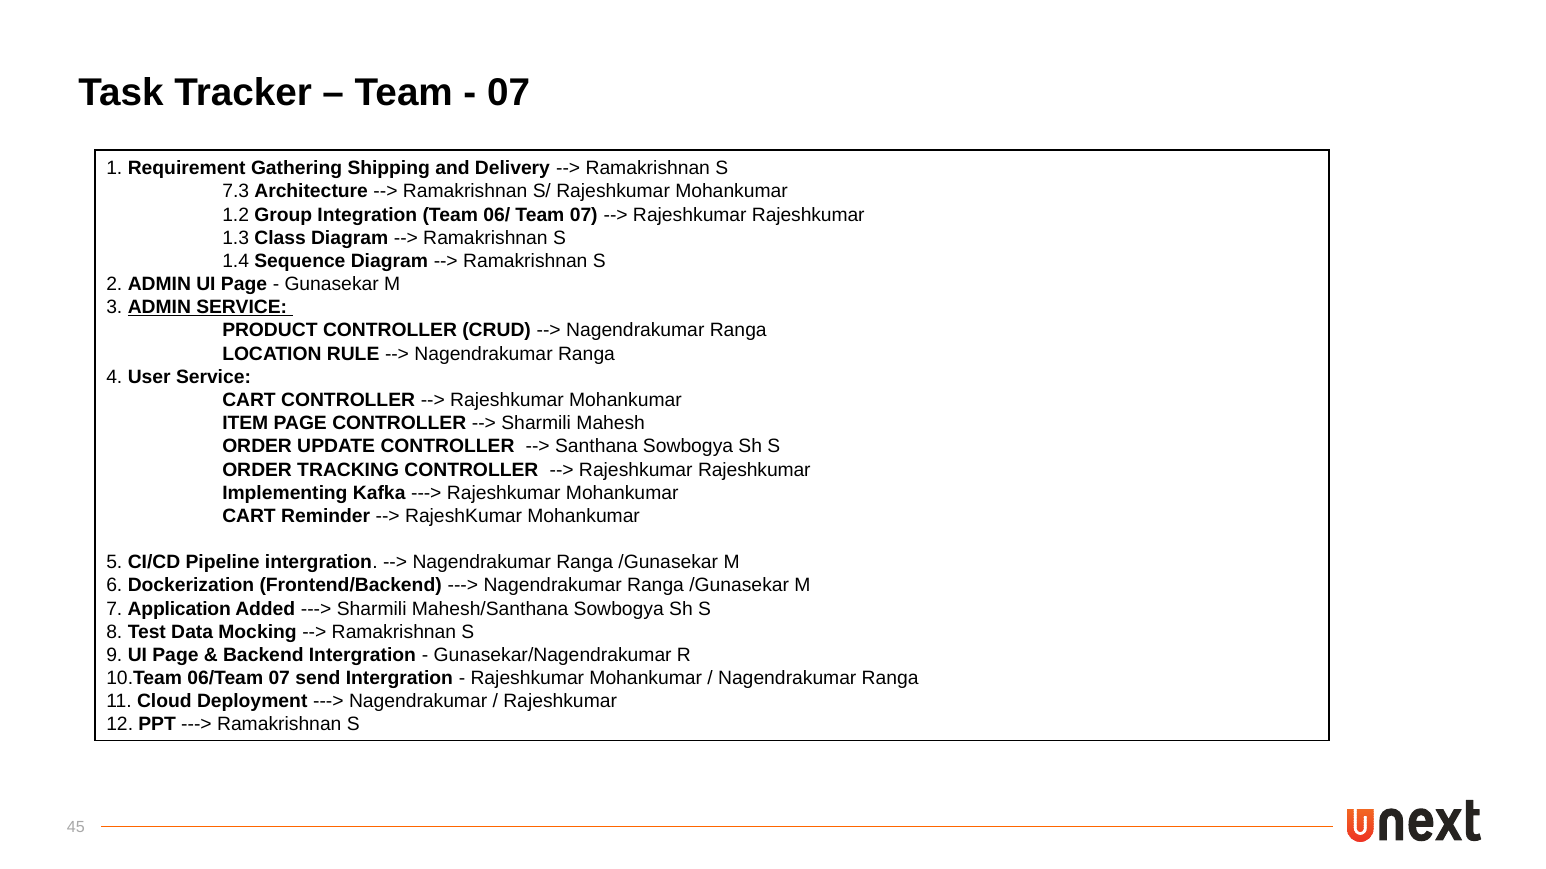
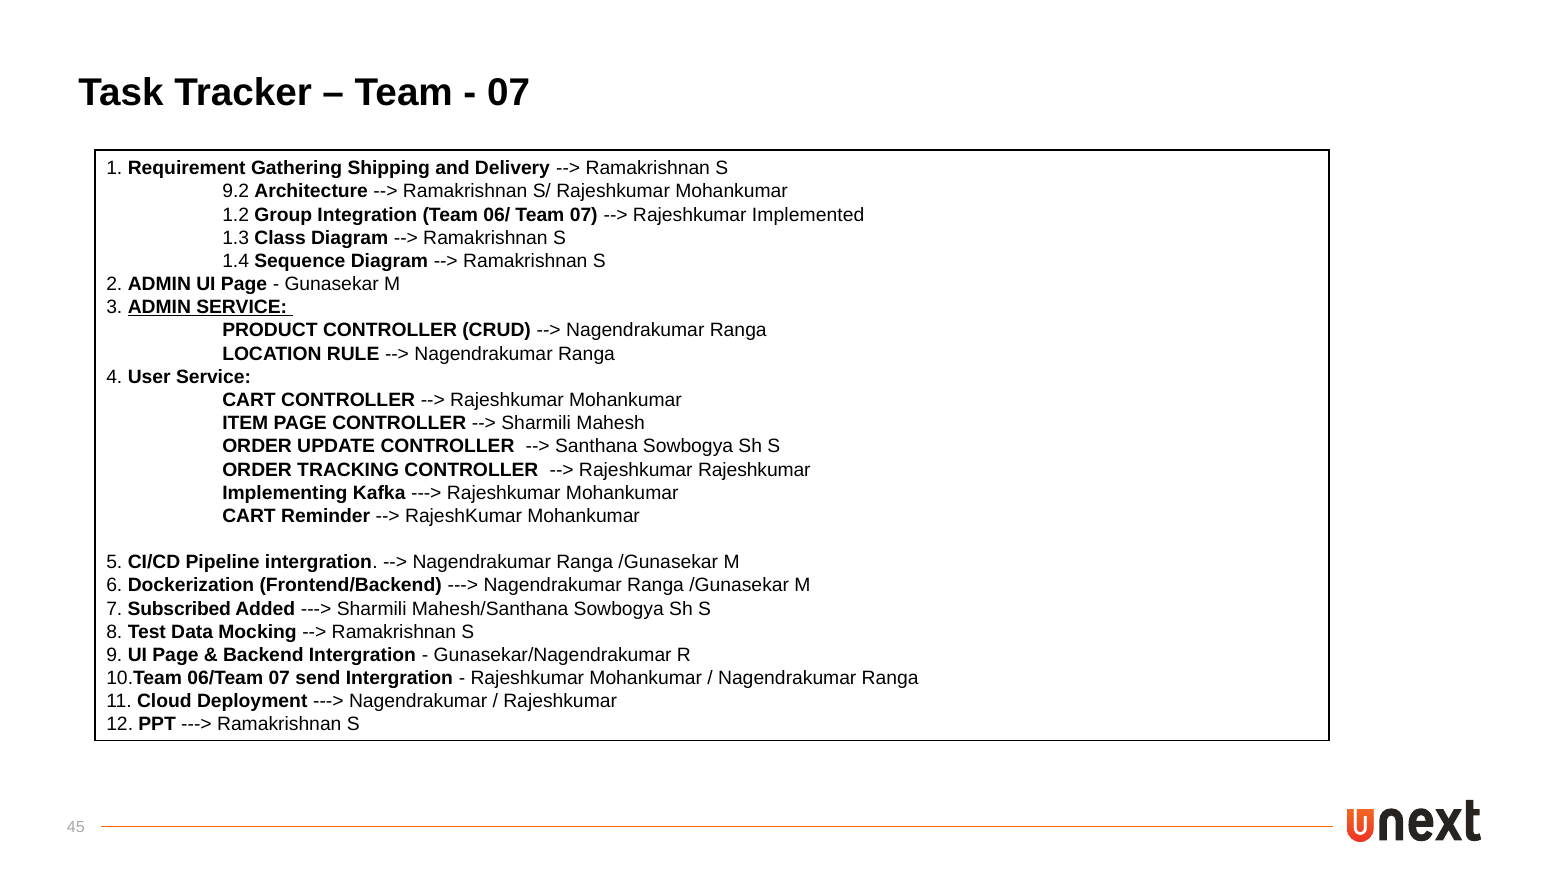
7.3: 7.3 -> 9.2
Rajeshkumar at (808, 215): Rajeshkumar -> Implemented
Application: Application -> Subscribed
